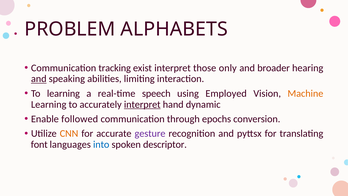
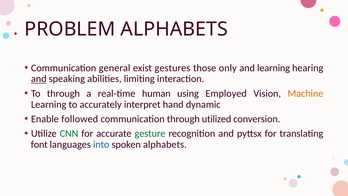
tracking: tracking -> general
exist interpret: interpret -> gestures
and broader: broader -> learning
To learning: learning -> through
speech: speech -> human
interpret at (142, 104) underline: present -> none
epochs: epochs -> utilized
CNN colour: orange -> green
gesture colour: purple -> green
spoken descriptor: descriptor -> alphabets
